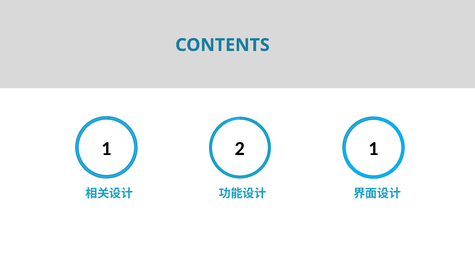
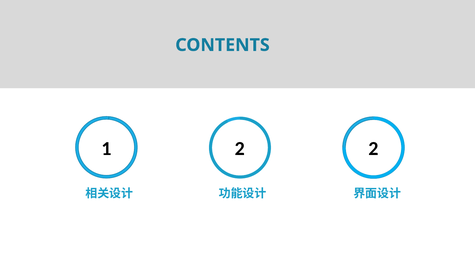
2 1: 1 -> 2
